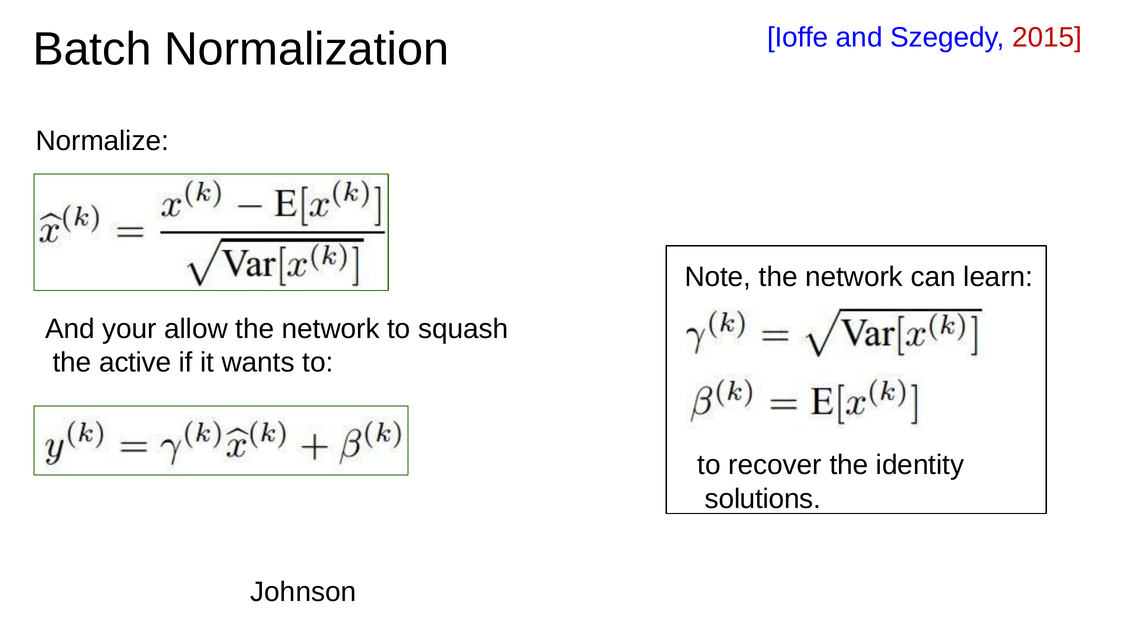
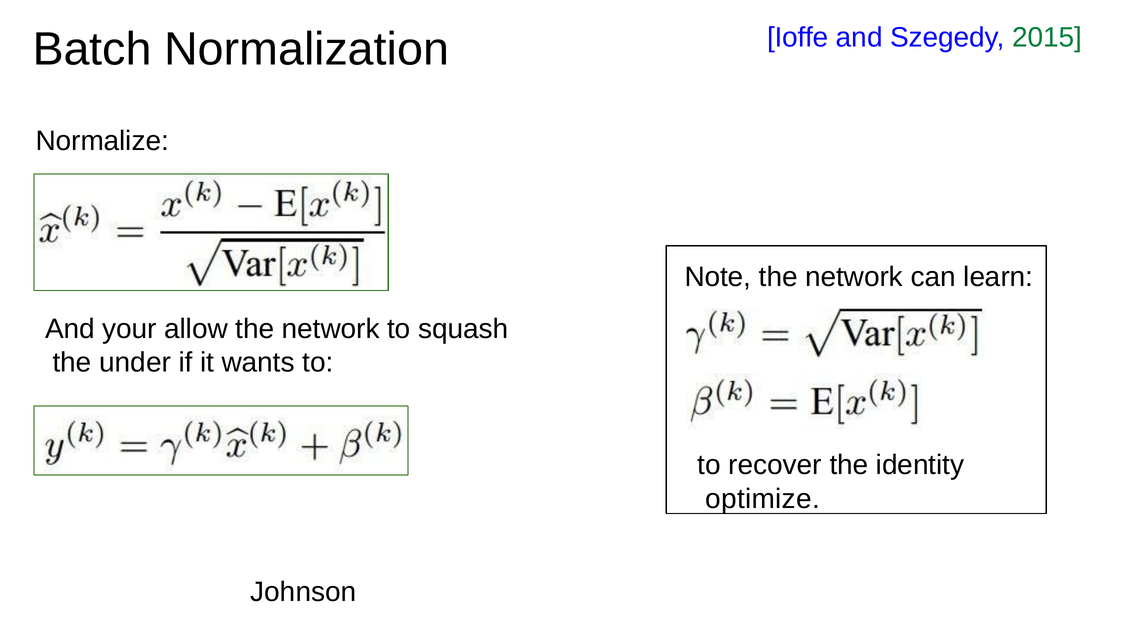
2015 colour: red -> green
active: active -> under
solutions: solutions -> optimize
